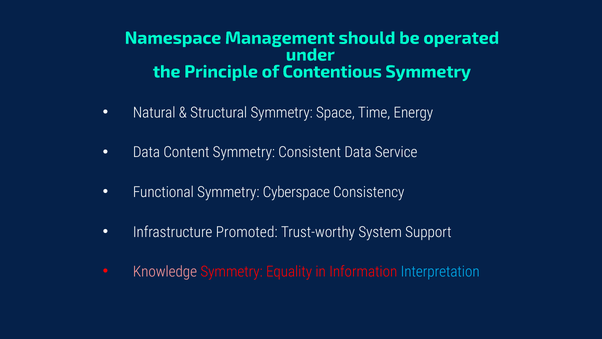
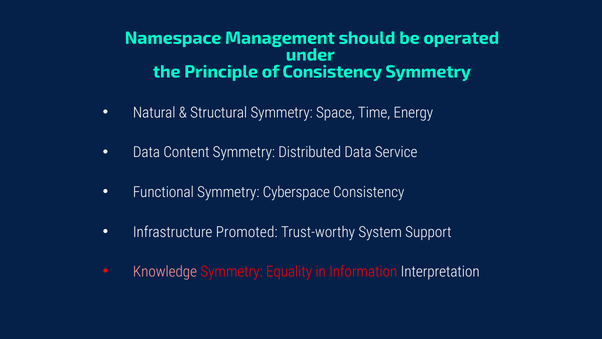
of Contentious: Contentious -> Consistency
Consistent: Consistent -> Distributed
Interpretation colour: light blue -> white
